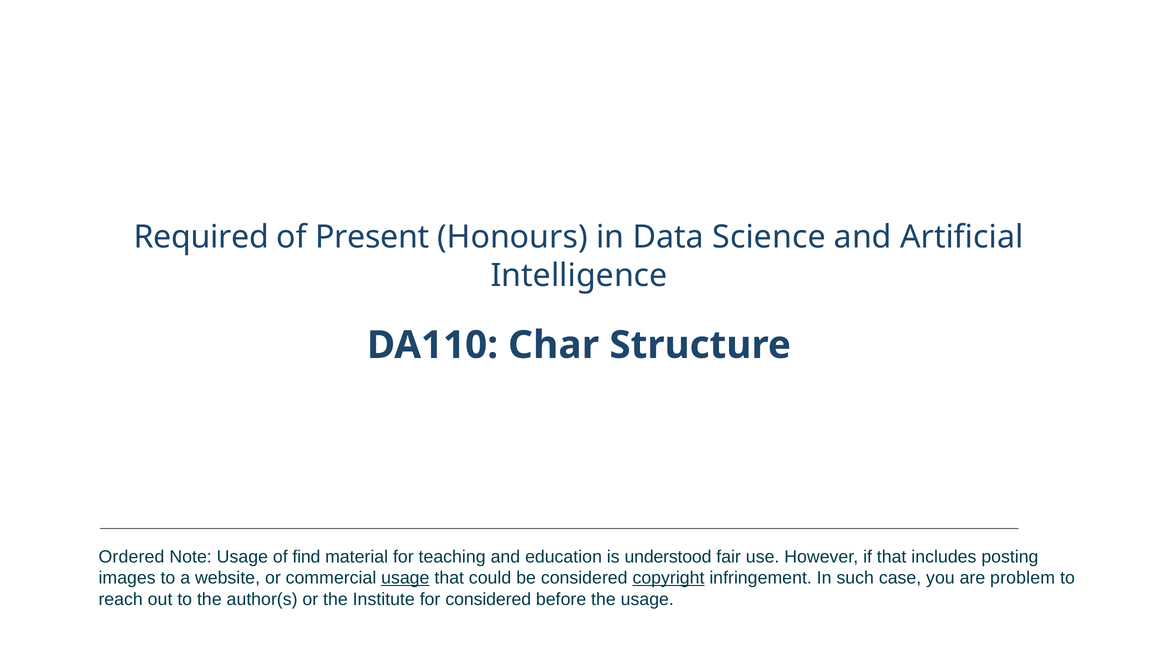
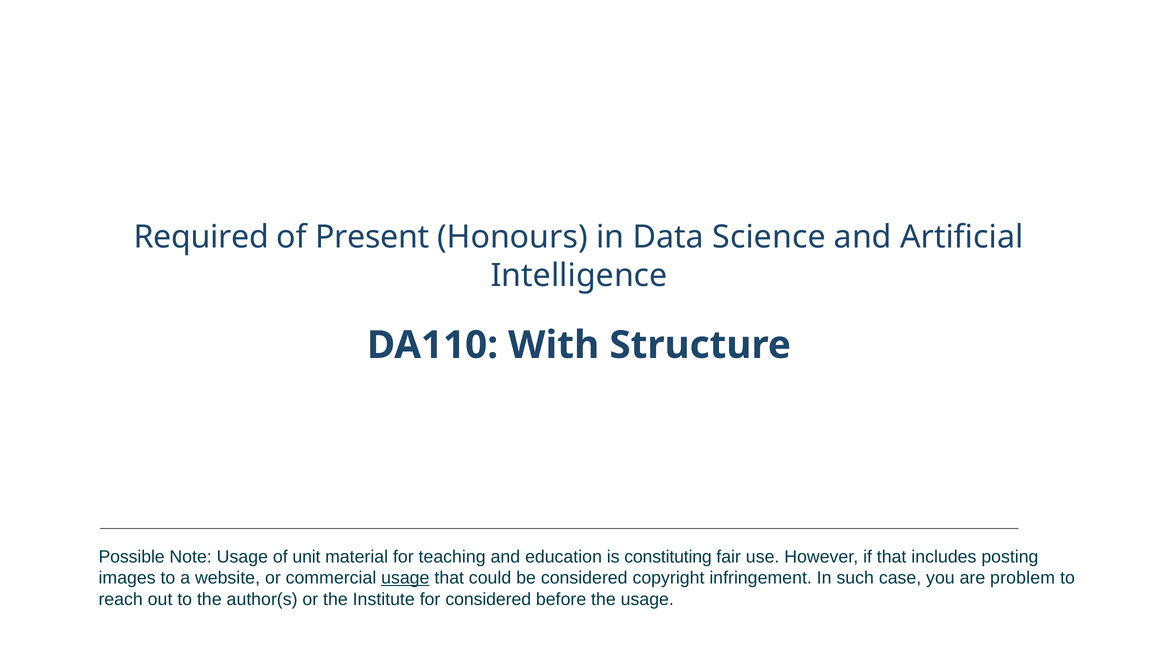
Char: Char -> With
Ordered: Ordered -> Possible
find: find -> unit
understood: understood -> constituting
copyright underline: present -> none
